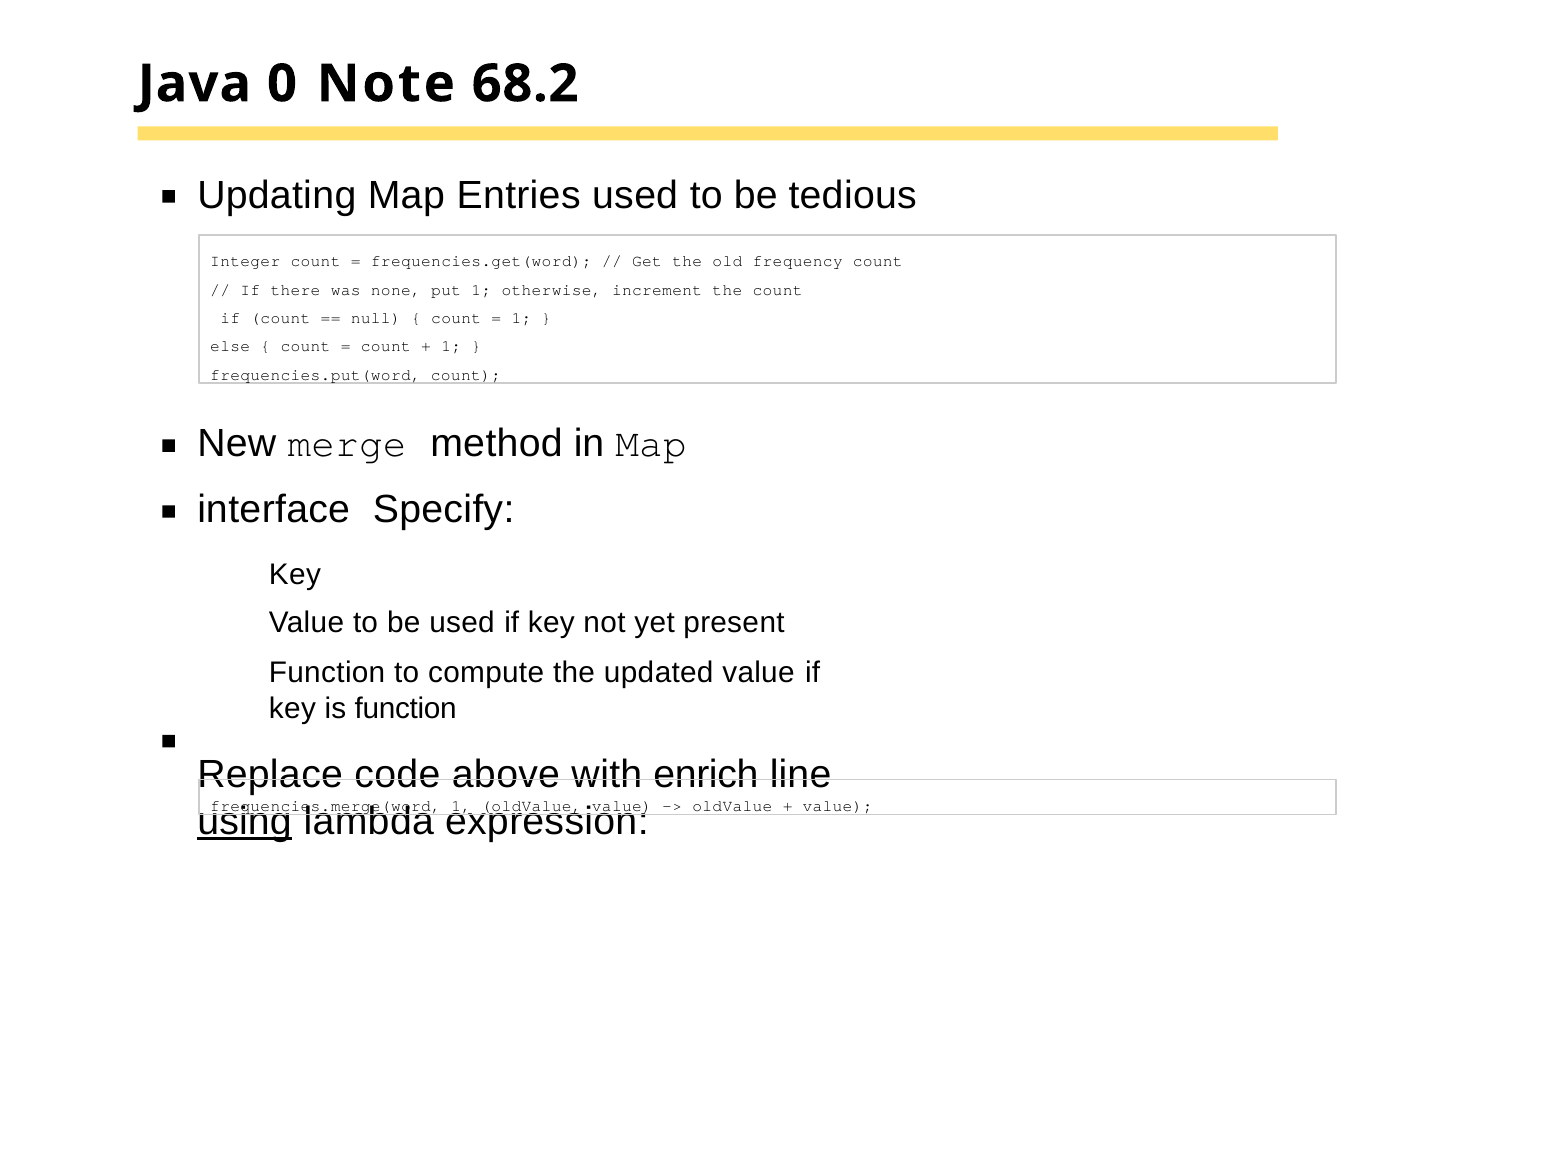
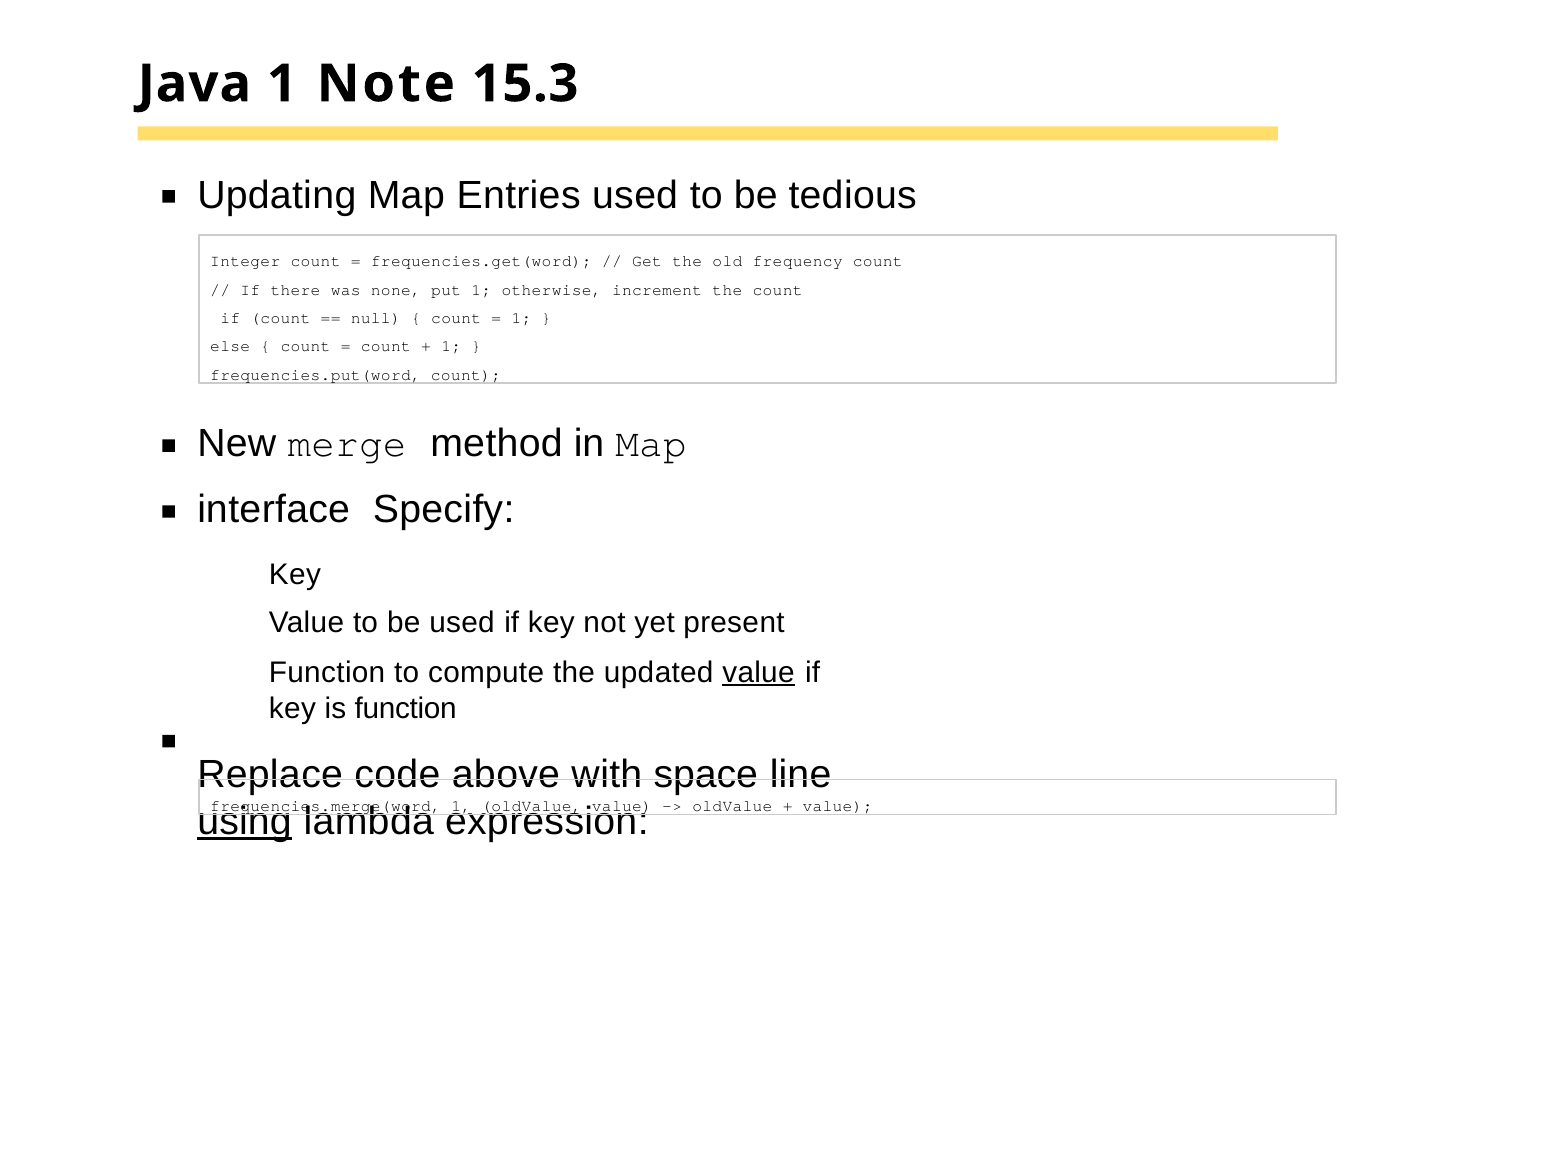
Java 0: 0 -> 1
68.2: 68.2 -> 15.3
value at (758, 672) underline: none -> present
enrich: enrich -> space
